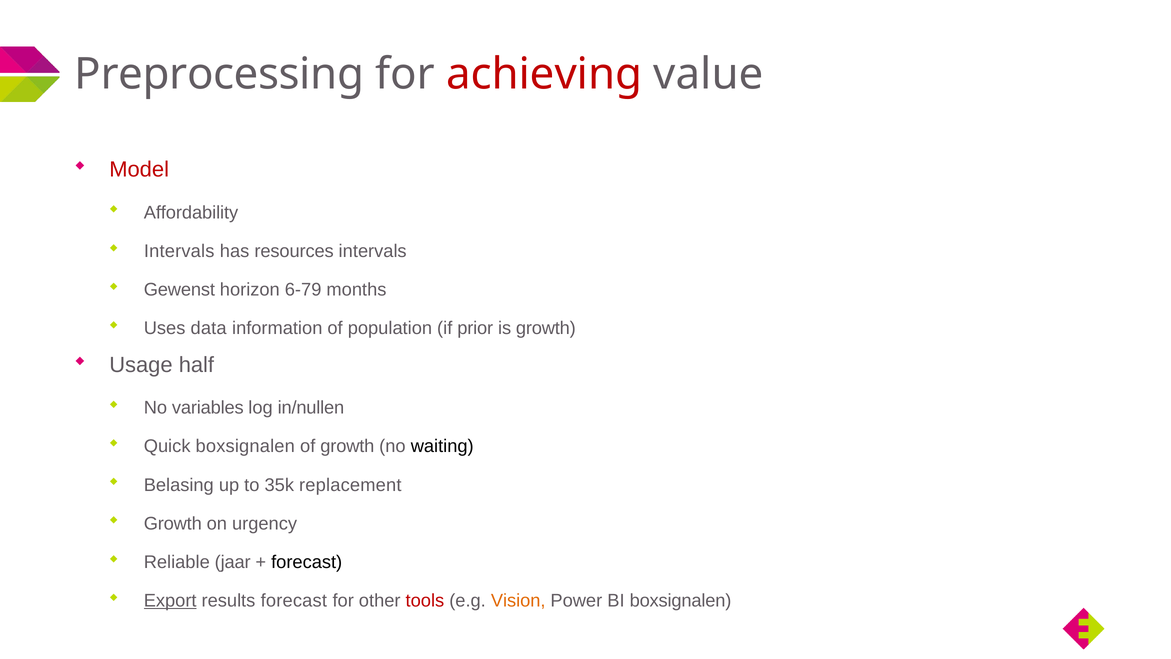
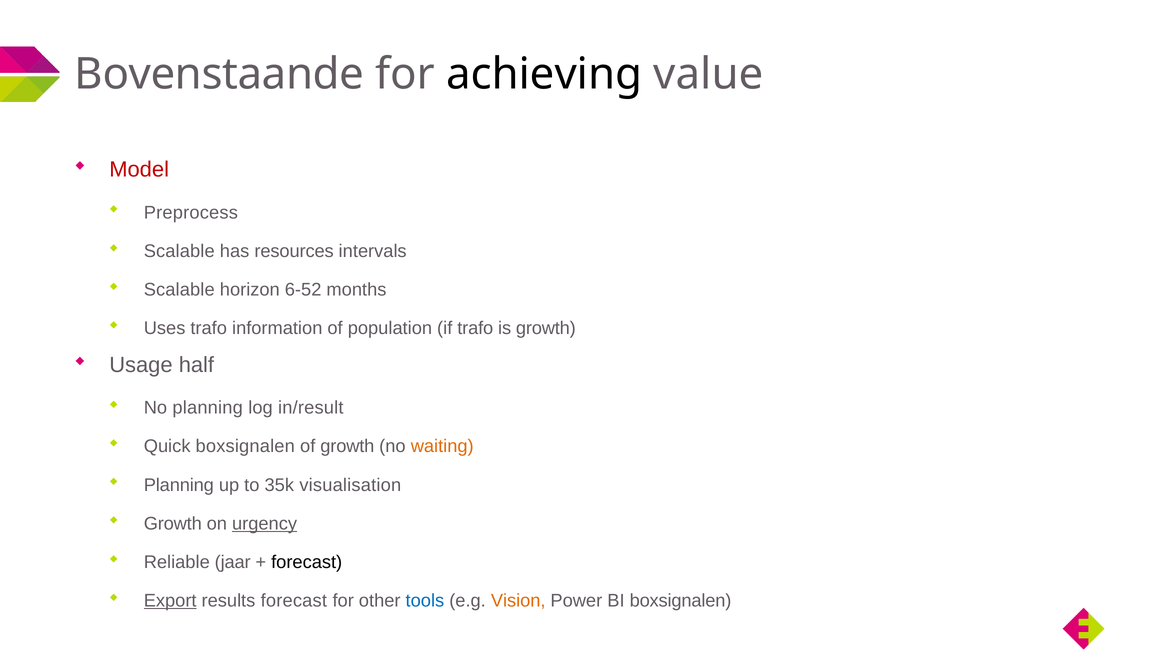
Preprocessing: Preprocessing -> Bovenstaande
achieving colour: red -> black
Affordability: Affordability -> Preprocess
Intervals at (179, 251): Intervals -> Scalable
Gewenst at (179, 290): Gewenst -> Scalable
6-79: 6-79 -> 6-52
Uses data: data -> trafo
if prior: prior -> trafo
No variables: variables -> planning
in/nullen: in/nullen -> in/result
waiting colour: black -> orange
Belasing at (179, 485): Belasing -> Planning
replacement: replacement -> visualisation
urgency underline: none -> present
tools colour: red -> blue
